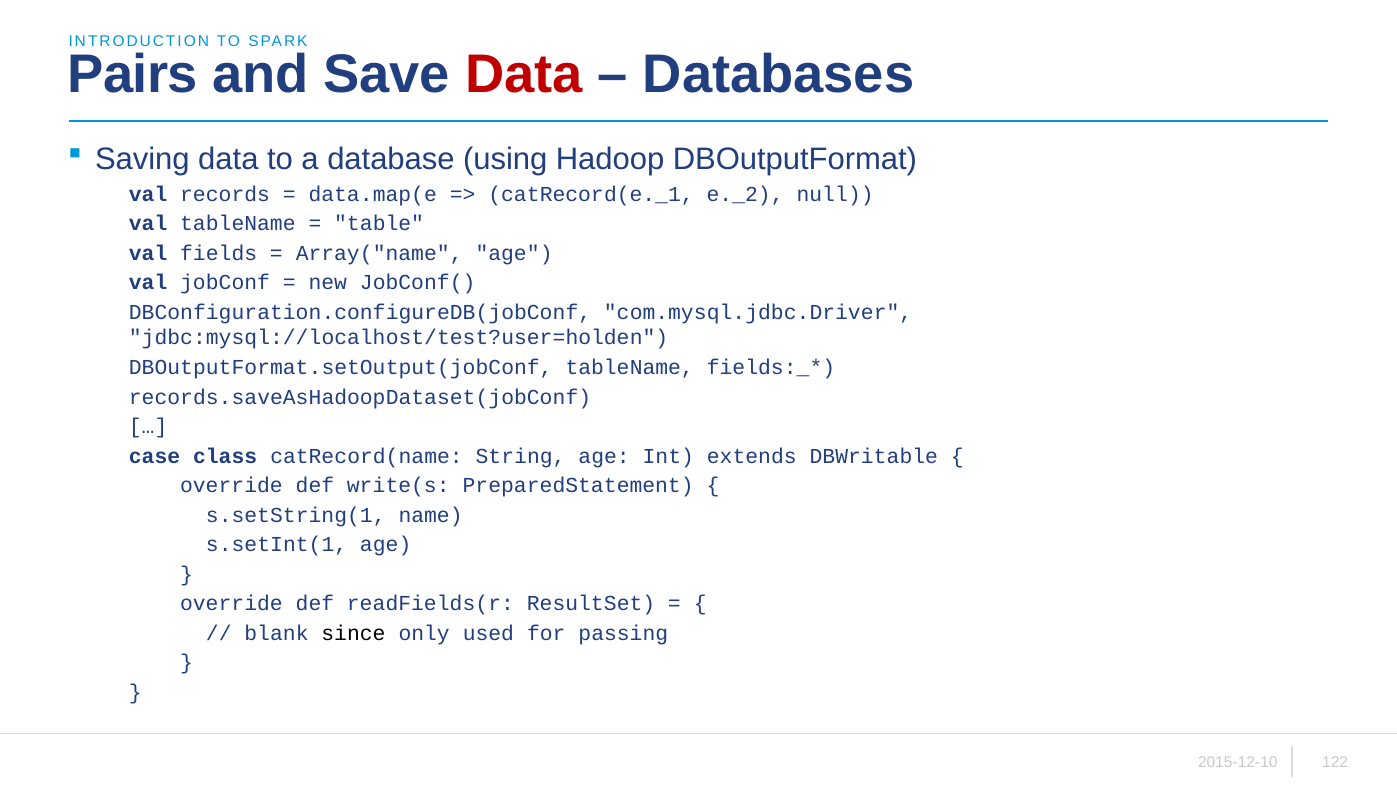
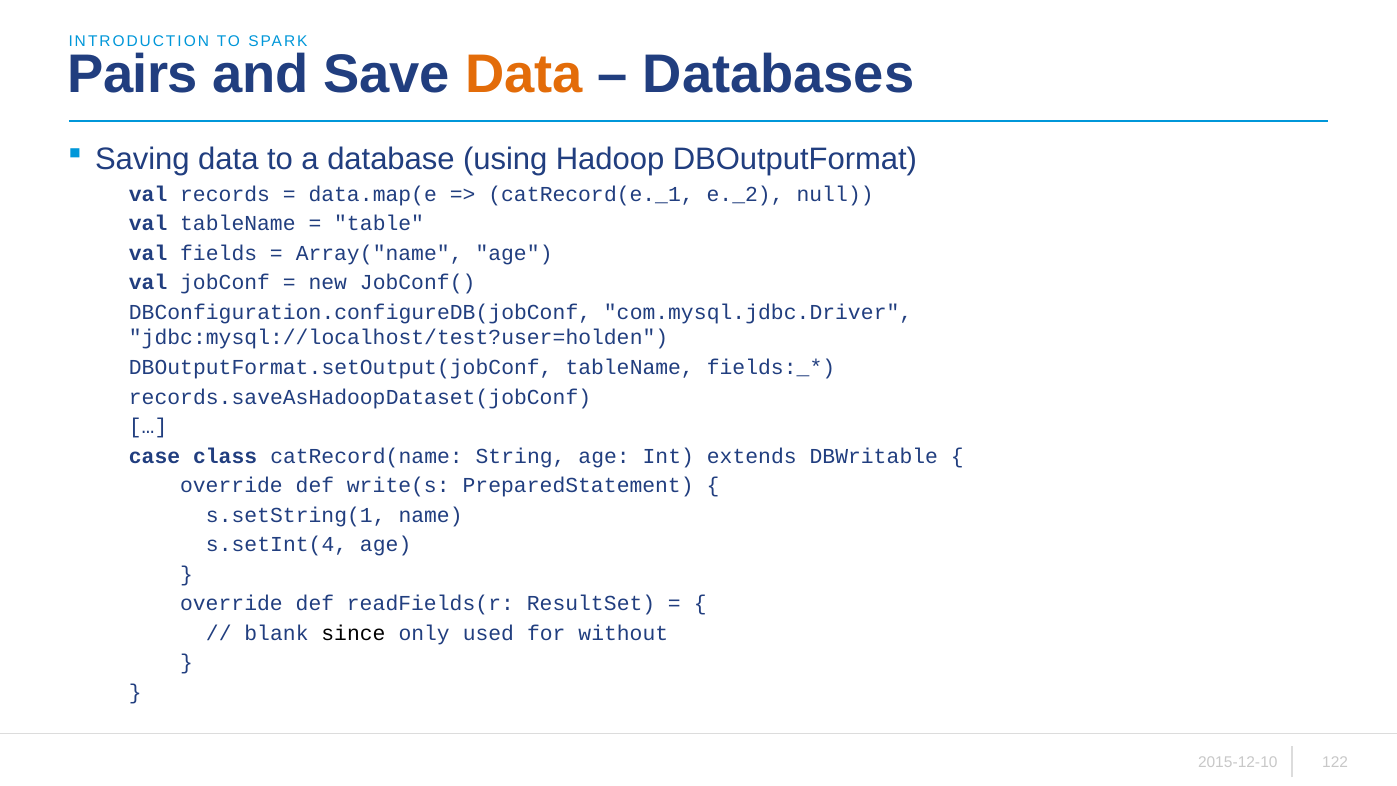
Data at (524, 74) colour: red -> orange
s.setInt(1: s.setInt(1 -> s.setInt(4
passing: passing -> without
